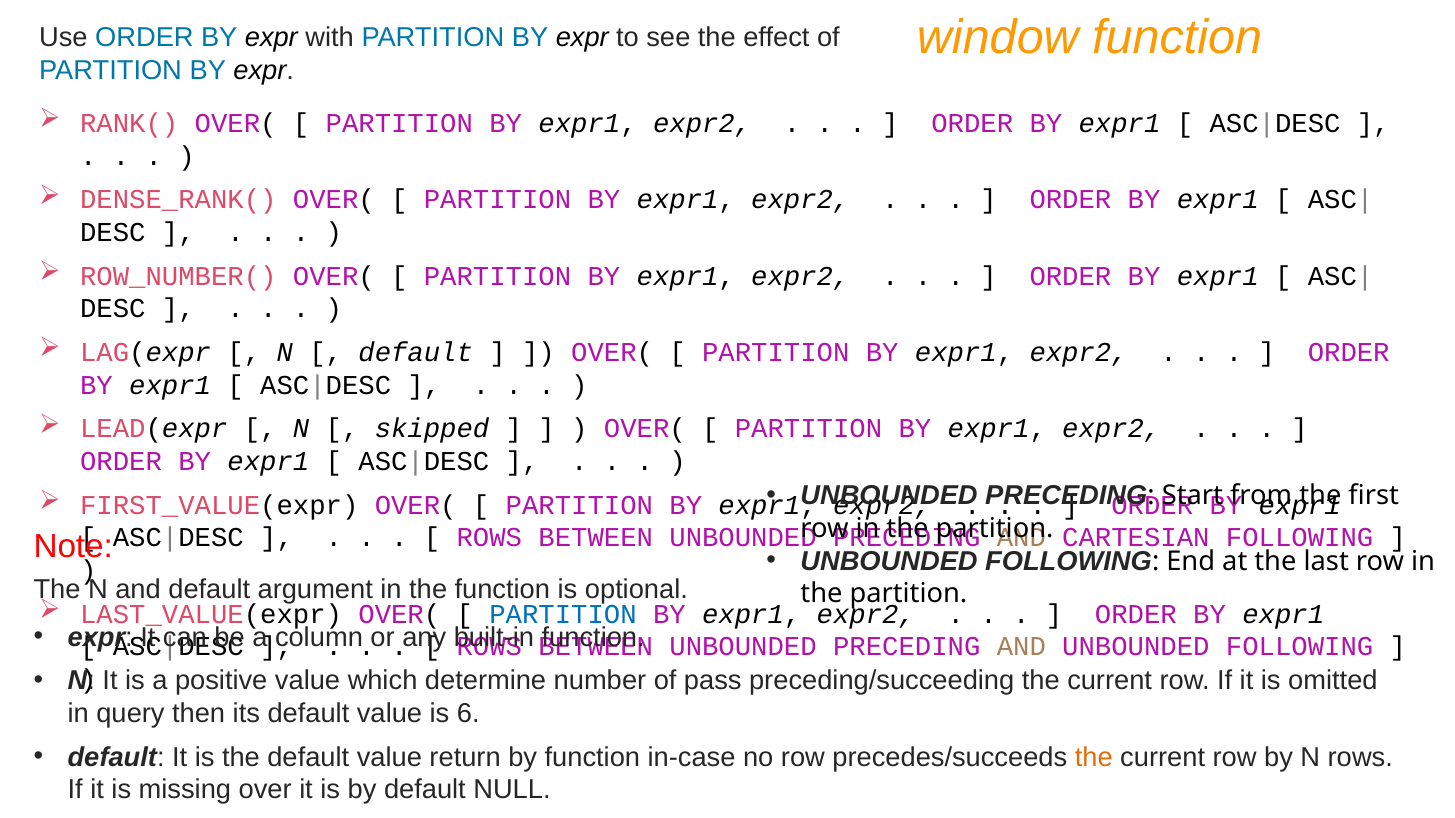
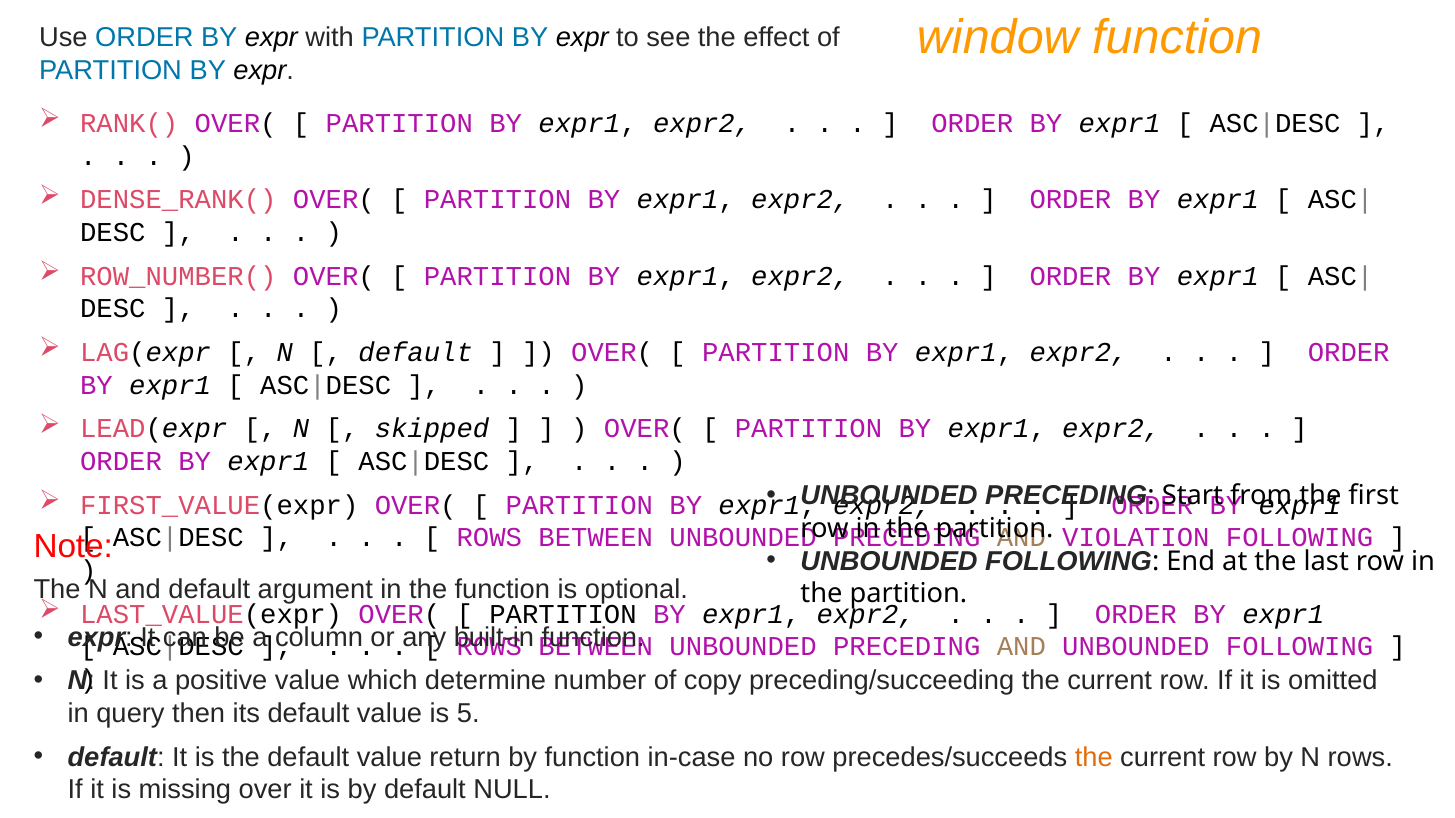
CARTESIAN: CARTESIAN -> VIOLATION
PARTITION at (563, 615) colour: blue -> black
pass: pass -> copy
6: 6 -> 5
